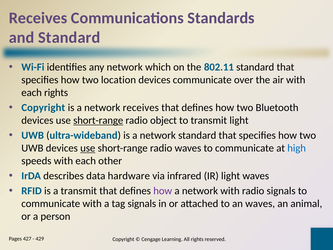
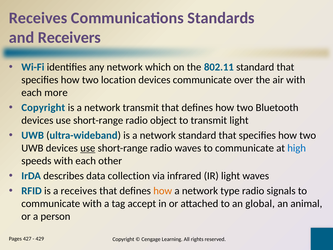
and Standard: Standard -> Receivers
each rights: rights -> more
network receives: receives -> transmit
short-range at (98, 120) underline: present -> none
hardware: hardware -> collection
a transmit: transmit -> receives
how at (163, 191) colour: purple -> orange
network with: with -> type
tag signals: signals -> accept
an waves: waves -> global
